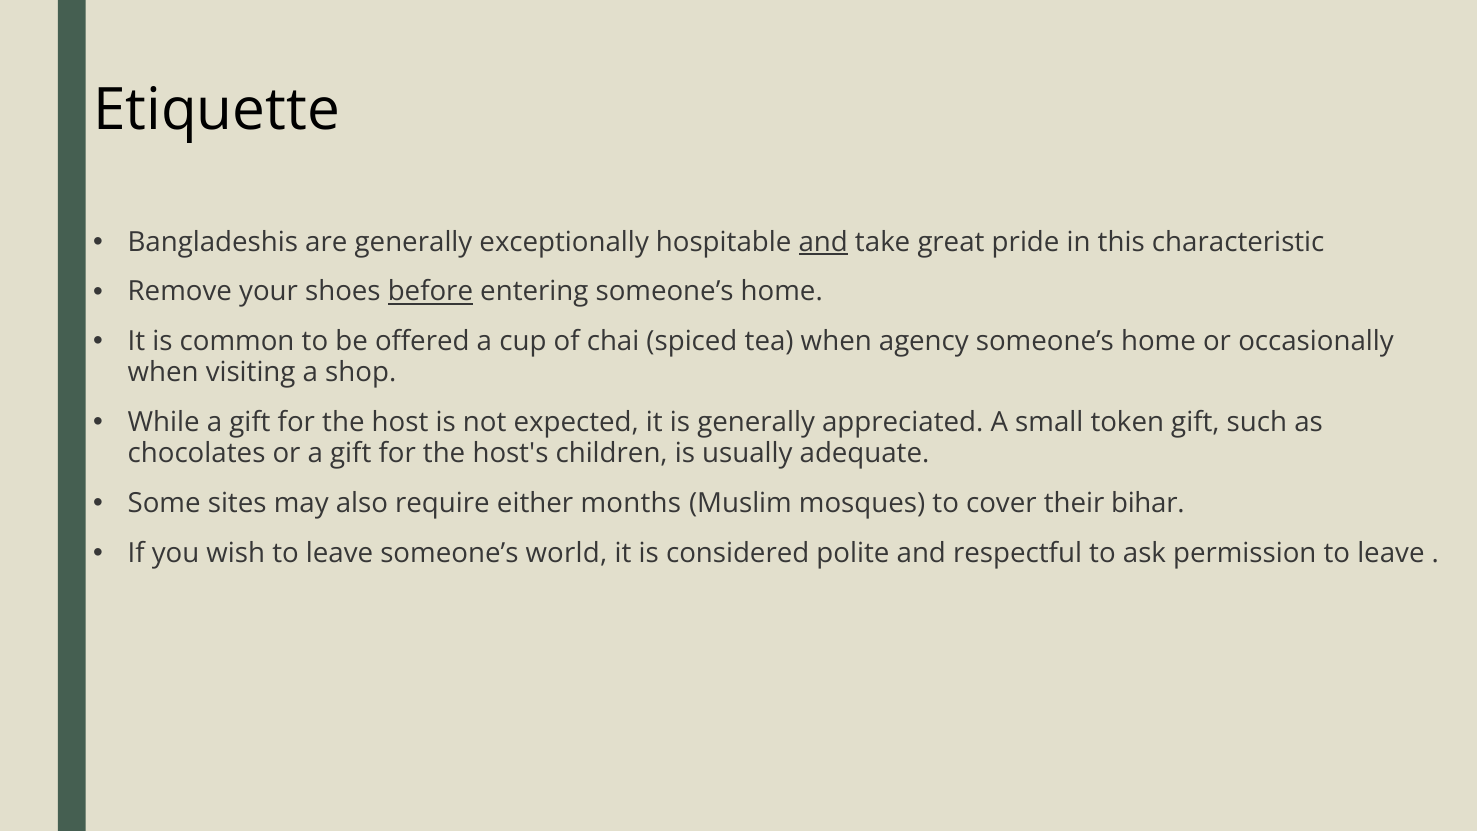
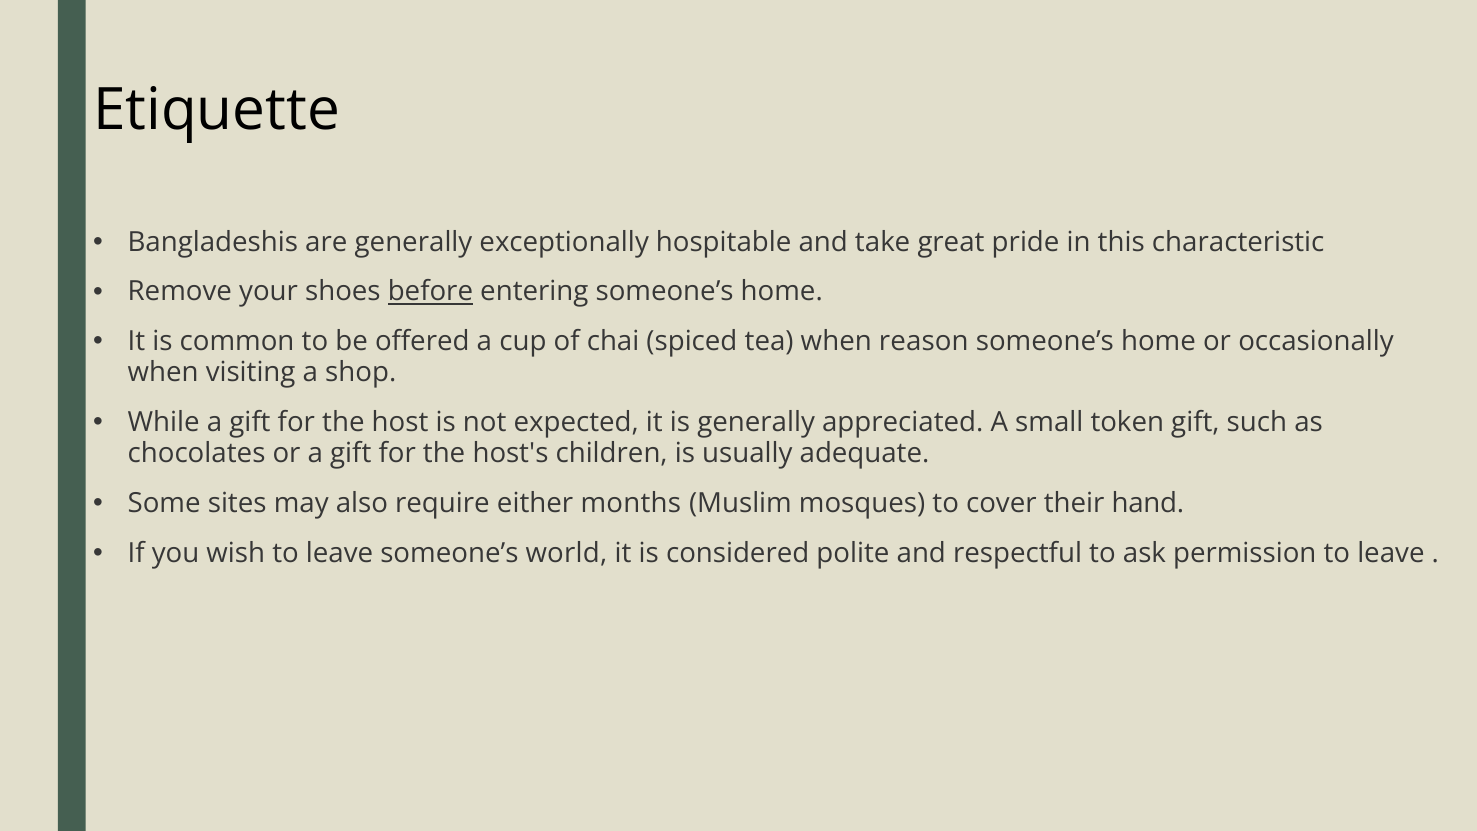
and at (823, 242) underline: present -> none
agency: agency -> reason
bihar: bihar -> hand
